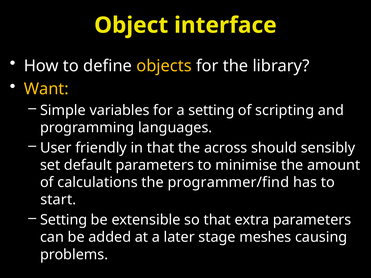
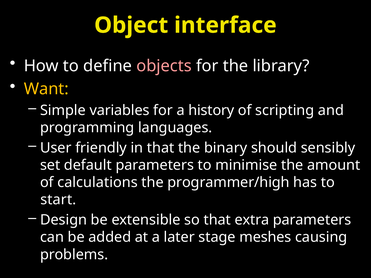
objects colour: yellow -> pink
a setting: setting -> history
across: across -> binary
programmer/find: programmer/find -> programmer/high
Setting at (64, 220): Setting -> Design
